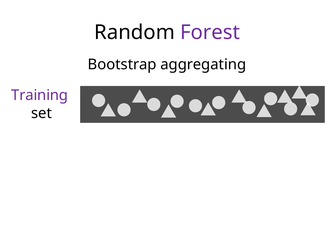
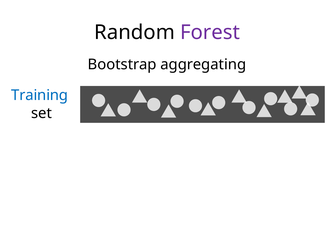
Training colour: purple -> blue
